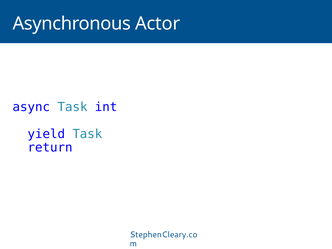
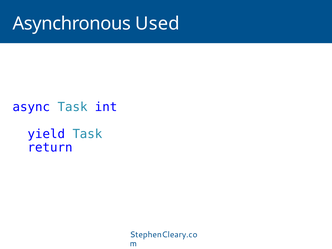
Actor: Actor -> Used
